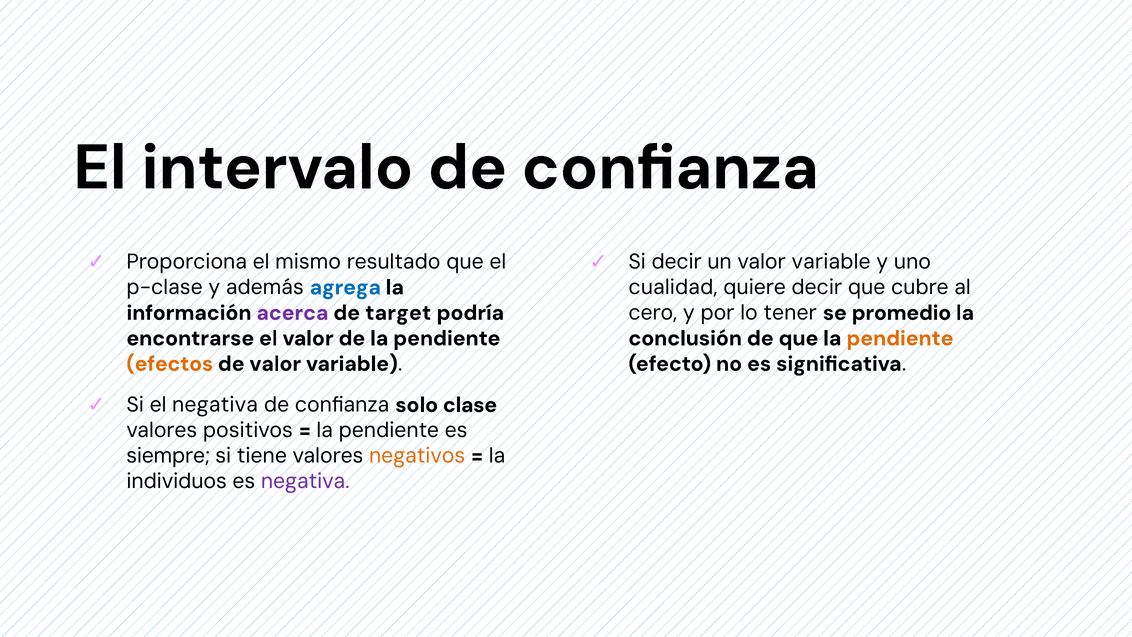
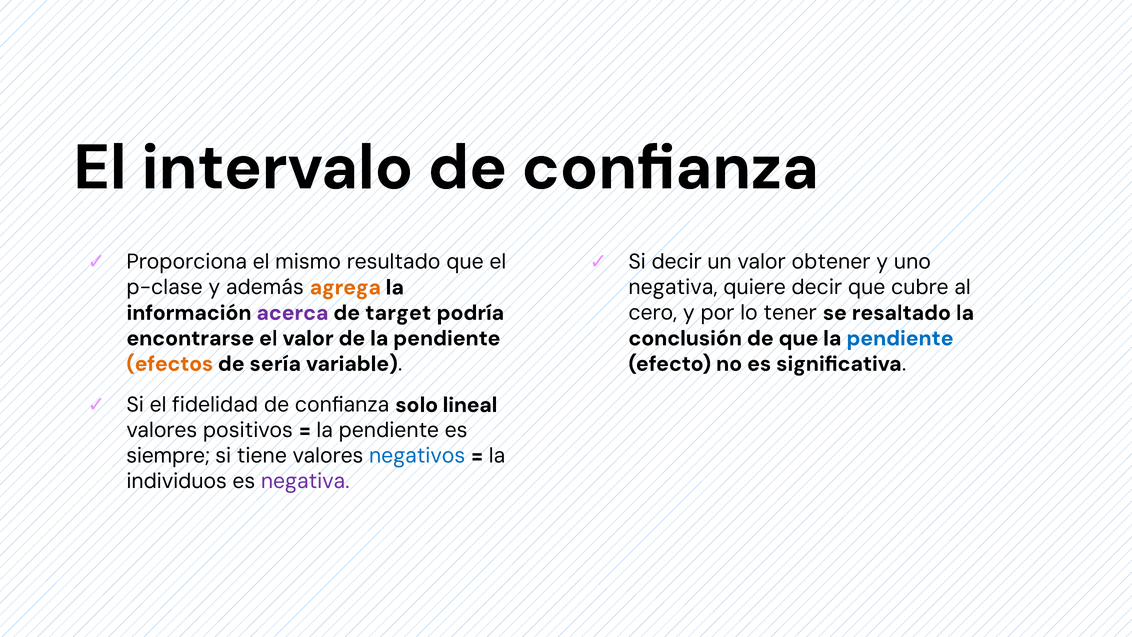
un valor variable: variable -> obtener
agrega colour: blue -> orange
cualidad at (673, 287): cualidad -> negativa
promedio: promedio -> resaltado
pendiente at (900, 338) colour: orange -> blue
de valor: valor -> sería
el negativa: negativa -> fidelidad
clase: clase -> lineal
negativos colour: orange -> blue
